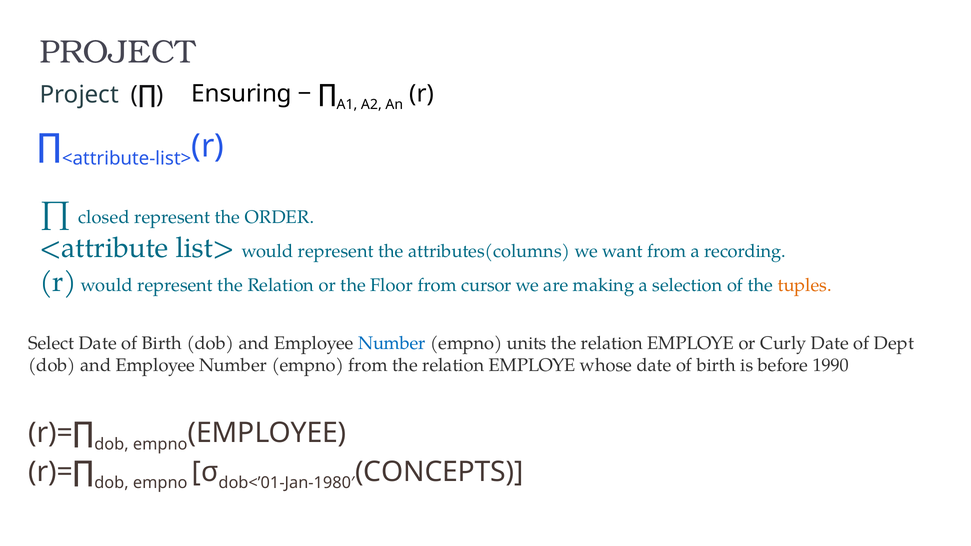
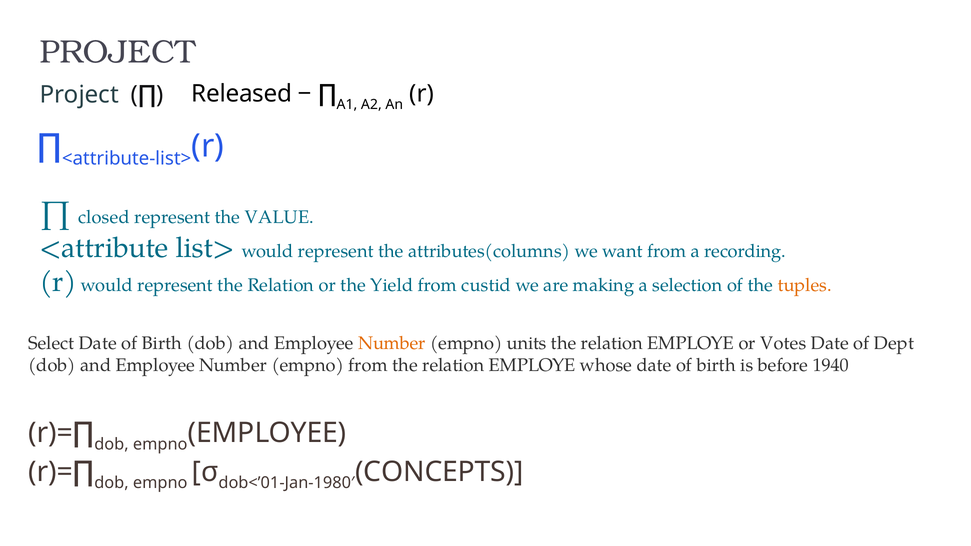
Ensuring: Ensuring -> Released
ORDER: ORDER -> VALUE
Floor: Floor -> Yield
cursor: cursor -> custid
Number at (392, 343) colour: blue -> orange
Curly: Curly -> Votes
1990: 1990 -> 1940
